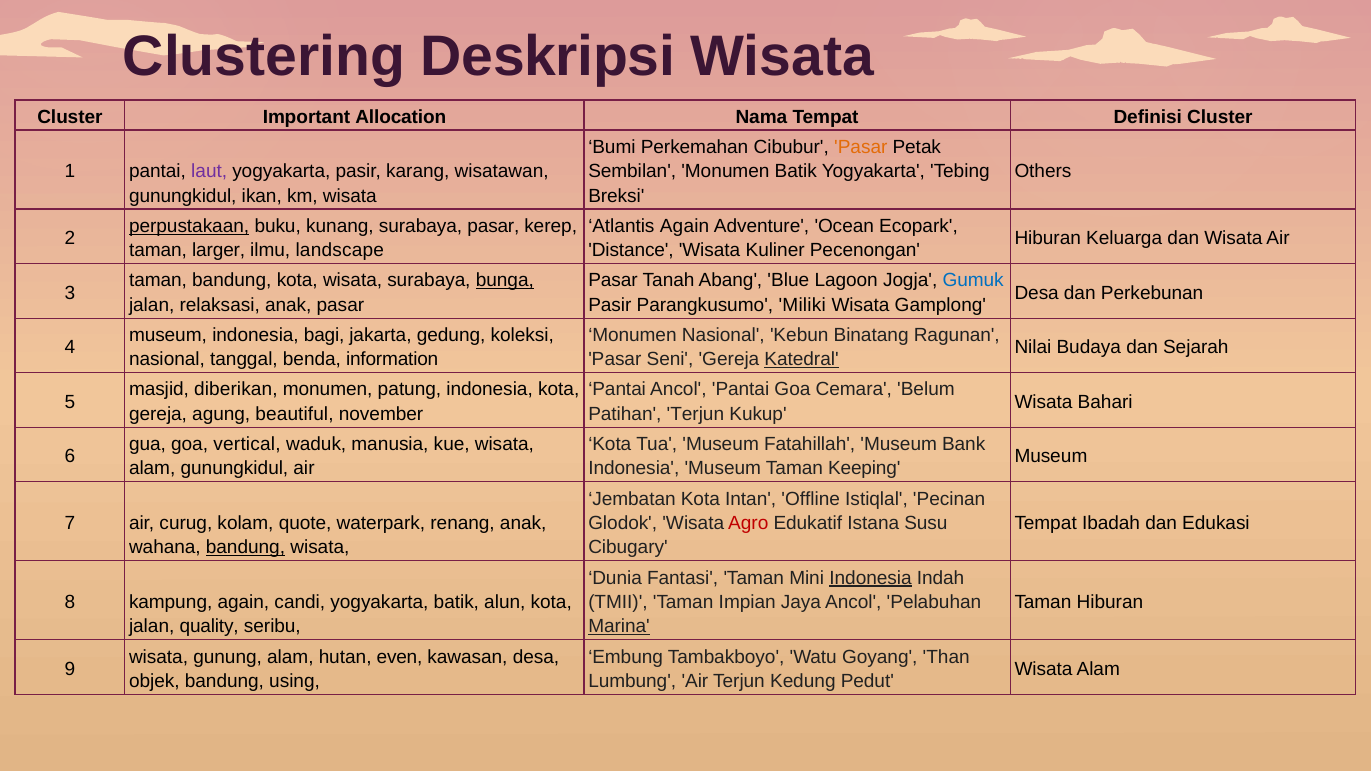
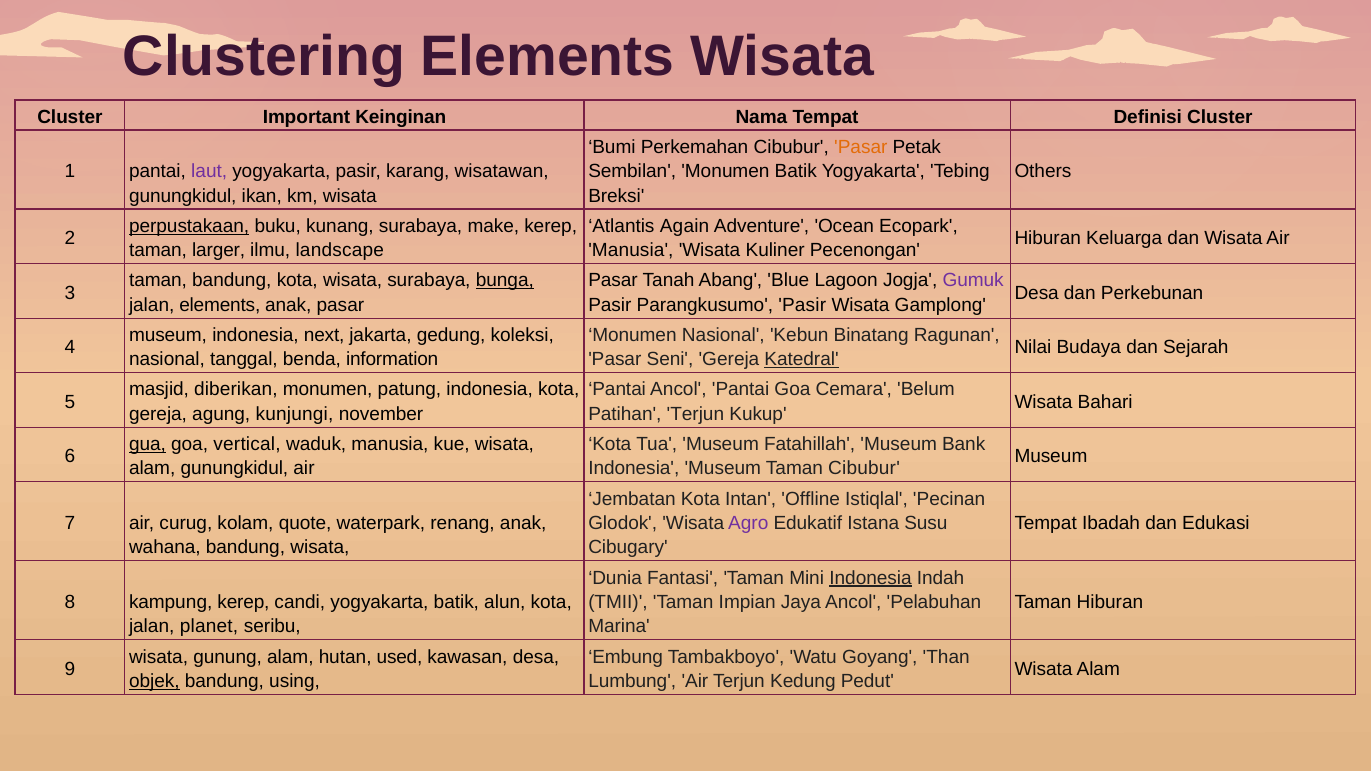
Clustering Deskripsi: Deskripsi -> Elements
Allocation: Allocation -> Keinginan
surabaya pasar: pasar -> make
Distance at (631, 251): Distance -> Manusia
Gumuk colour: blue -> purple
jalan relaksasi: relaksasi -> elements
Parangkusumo Miliki: Miliki -> Pasir
bagi: bagi -> next
beautiful: beautiful -> kunjungi
gua underline: none -> present
Taman Keeping: Keeping -> Cibubur
Agro colour: red -> purple
bandung at (245, 548) underline: present -> none
kampung again: again -> kerep
quality: quality -> planet
Marina underline: present -> none
even: even -> used
objek underline: none -> present
